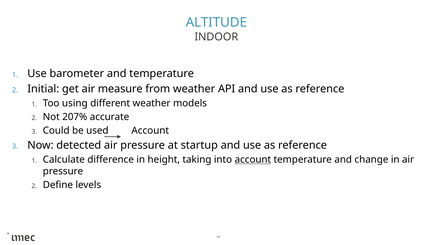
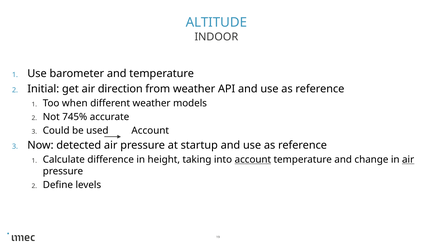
measure: measure -> direction
using: using -> when
207%: 207% -> 745%
air at (408, 160) underline: none -> present
